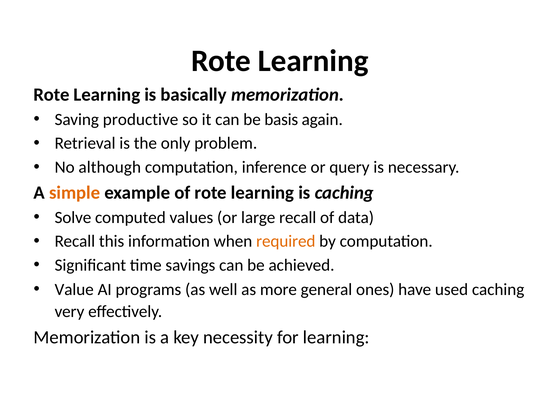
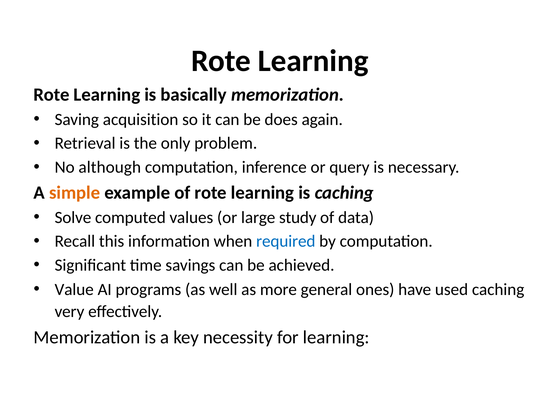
productive: productive -> acquisition
basis: basis -> does
large recall: recall -> study
required colour: orange -> blue
